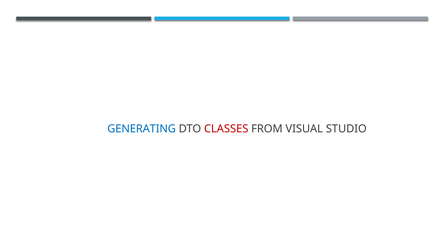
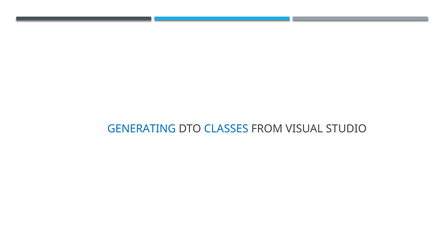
CLASSES colour: red -> blue
